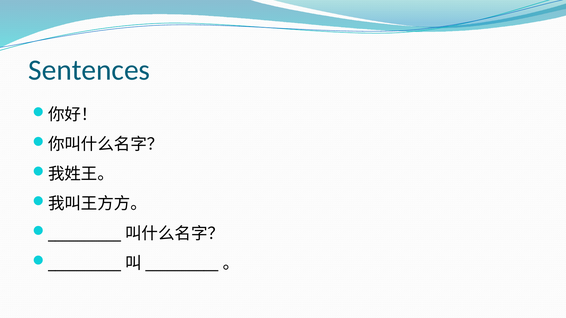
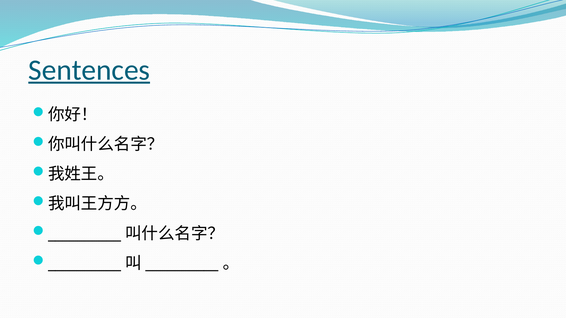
Sentences underline: none -> present
